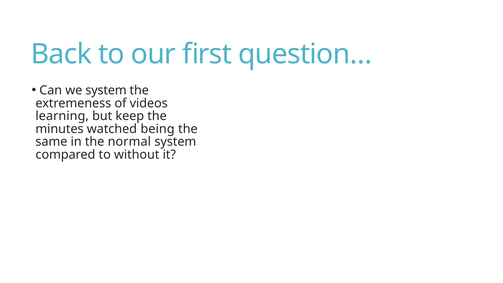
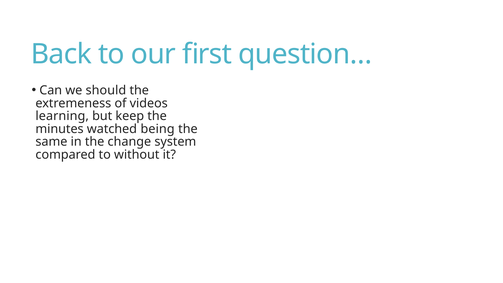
we system: system -> should
normal: normal -> change
